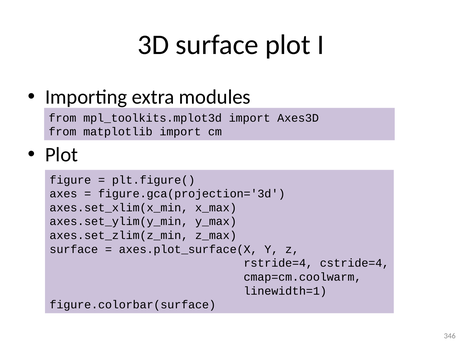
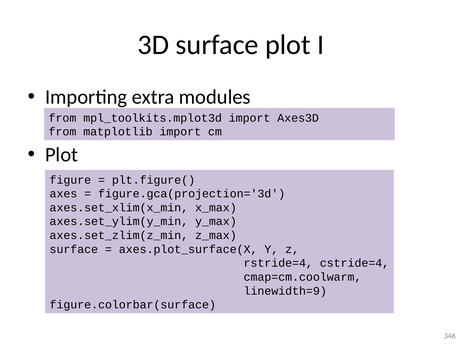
linewidth=1: linewidth=1 -> linewidth=9
